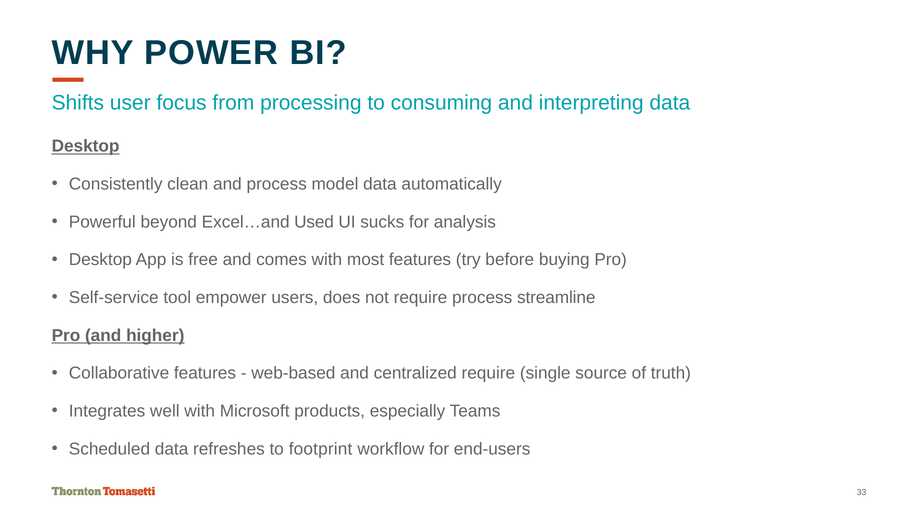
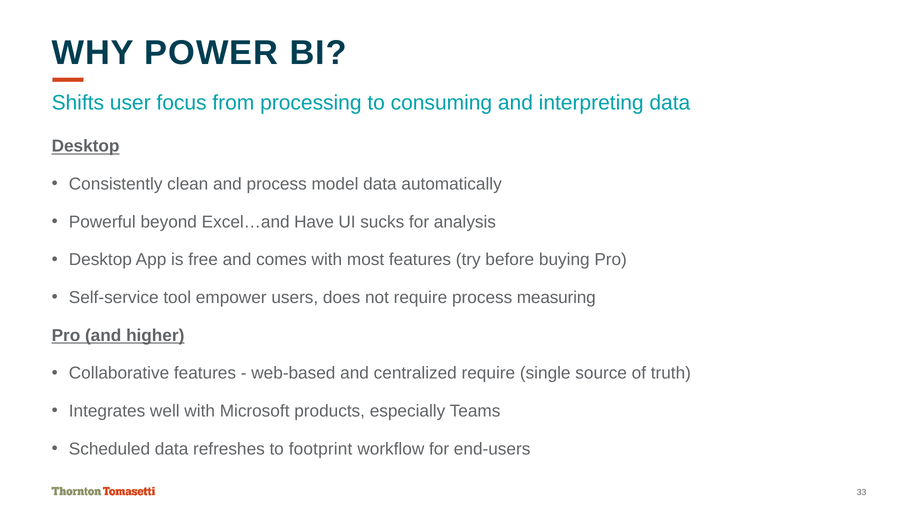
Used: Used -> Have
streamline: streamline -> measuring
